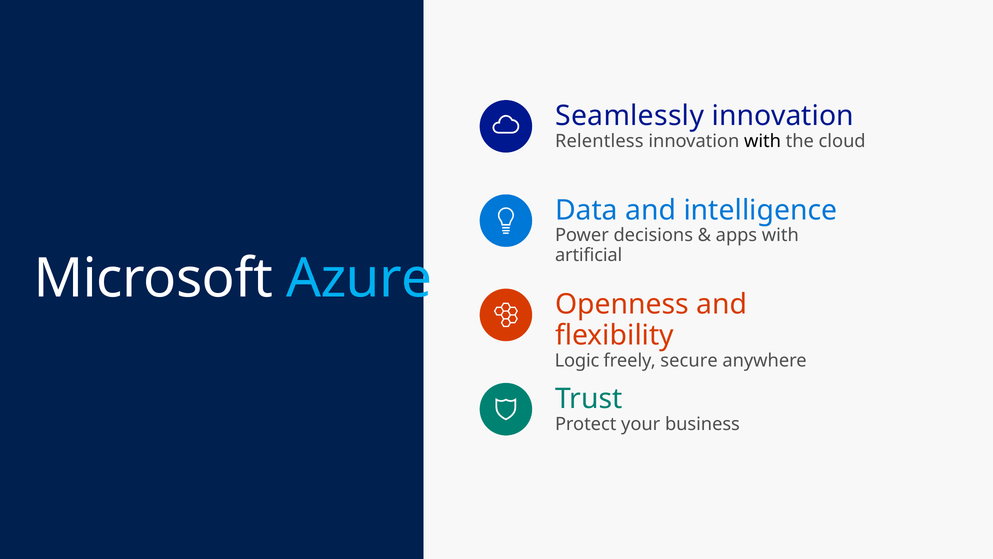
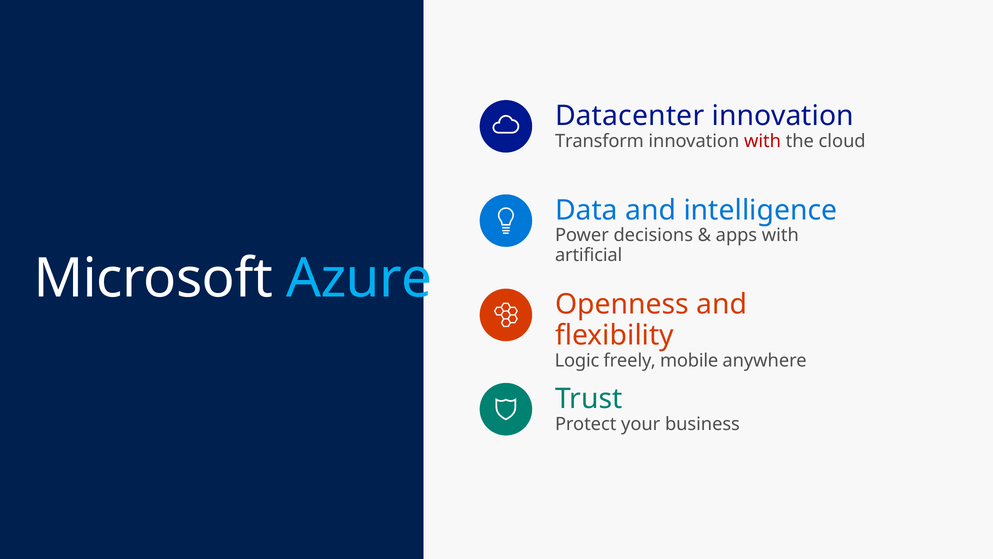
Seamlessly: Seamlessly -> Datacenter
Relentless: Relentless -> Transform
with at (763, 141) colour: black -> red
secure: secure -> mobile
